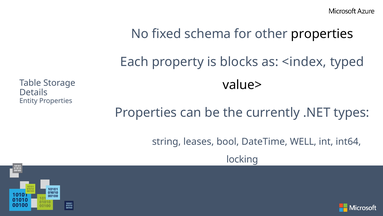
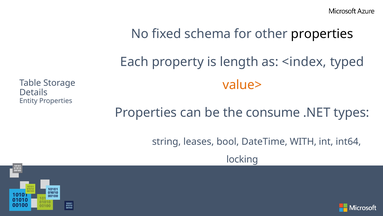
blocks: blocks -> length
value> colour: black -> orange
currently: currently -> consume
WELL: WELL -> WITH
